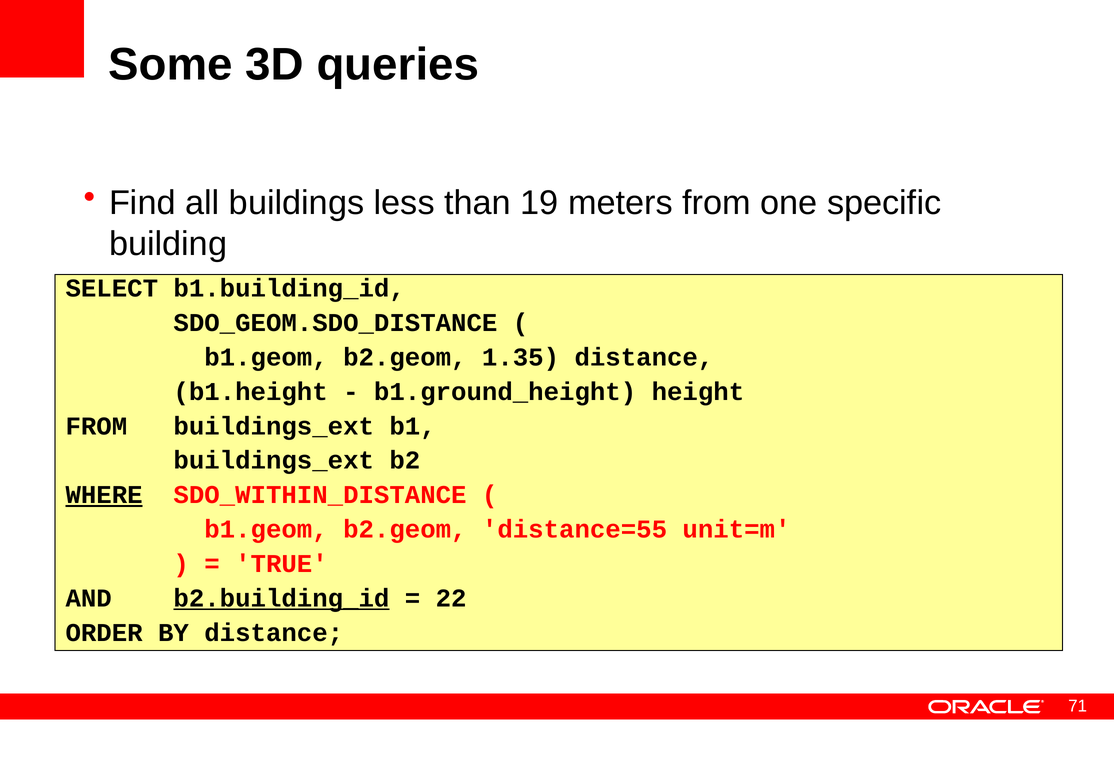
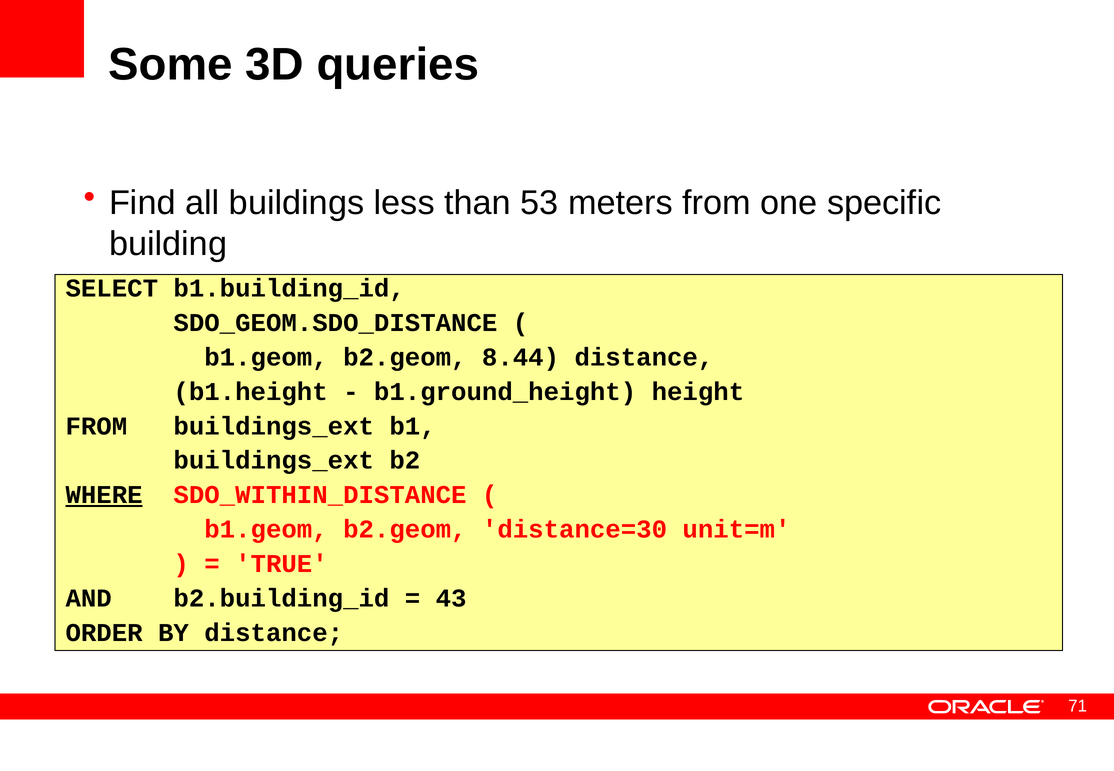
19: 19 -> 53
1.35: 1.35 -> 8.44
distance=55: distance=55 -> distance=30
b2.building_id underline: present -> none
22: 22 -> 43
